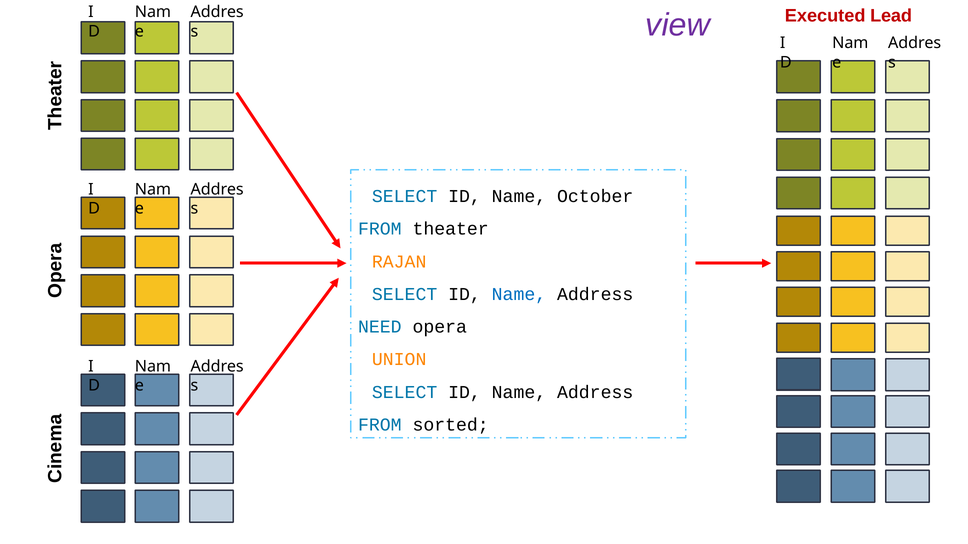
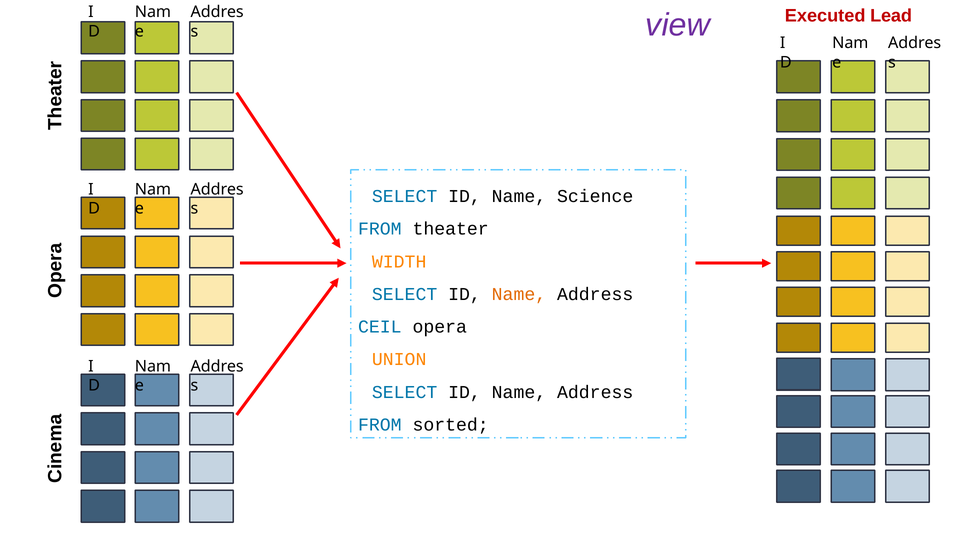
October: October -> Science
RAJAN: RAJAN -> WIDTH
Name at (519, 294) colour: blue -> orange
NEED: NEED -> CEIL
